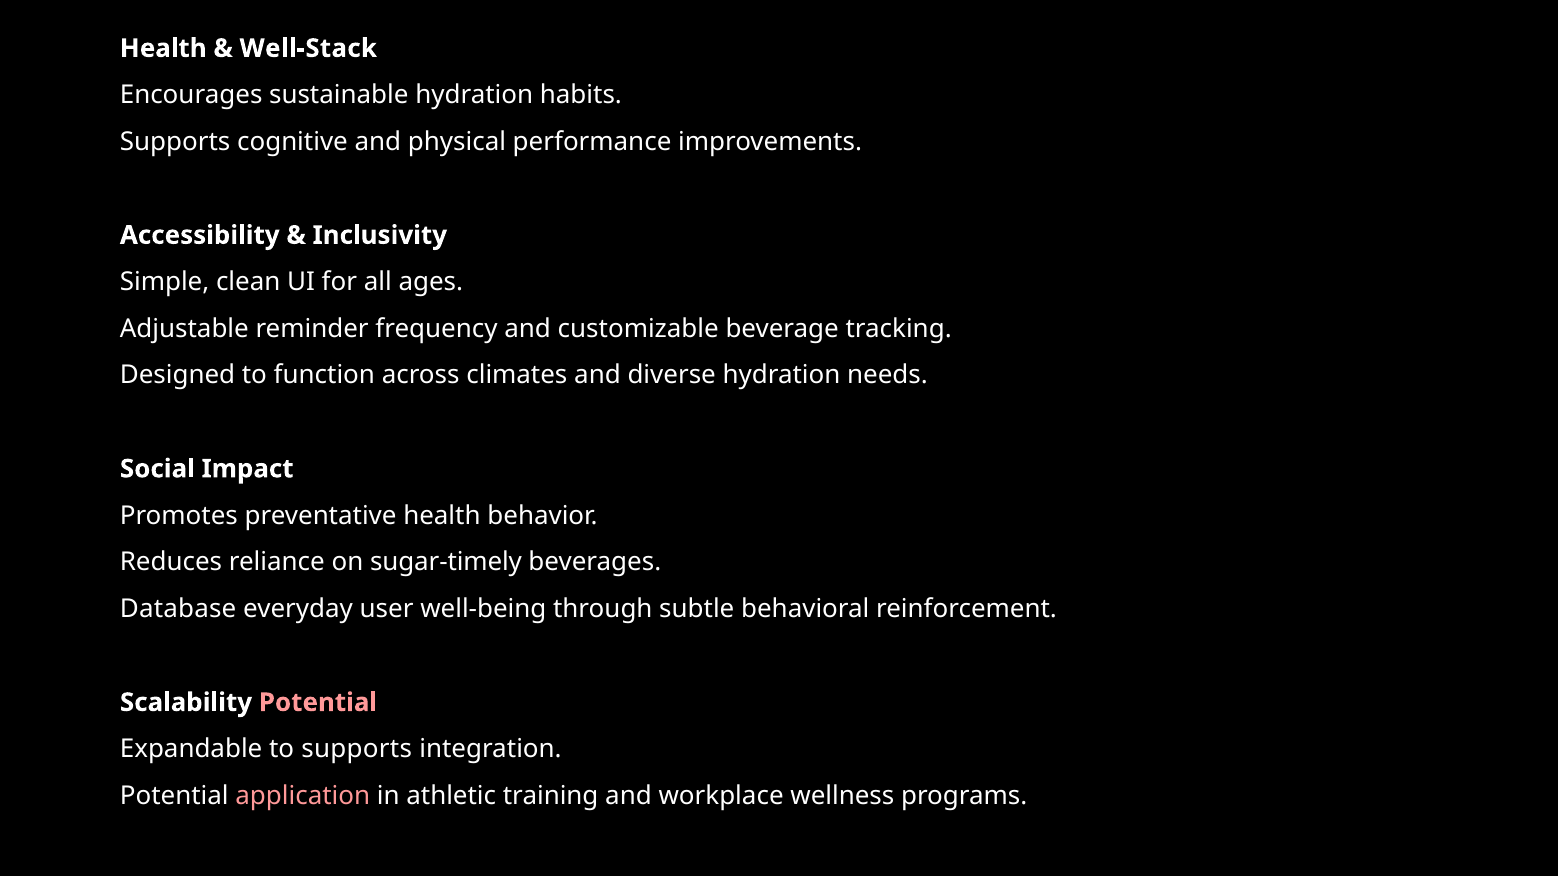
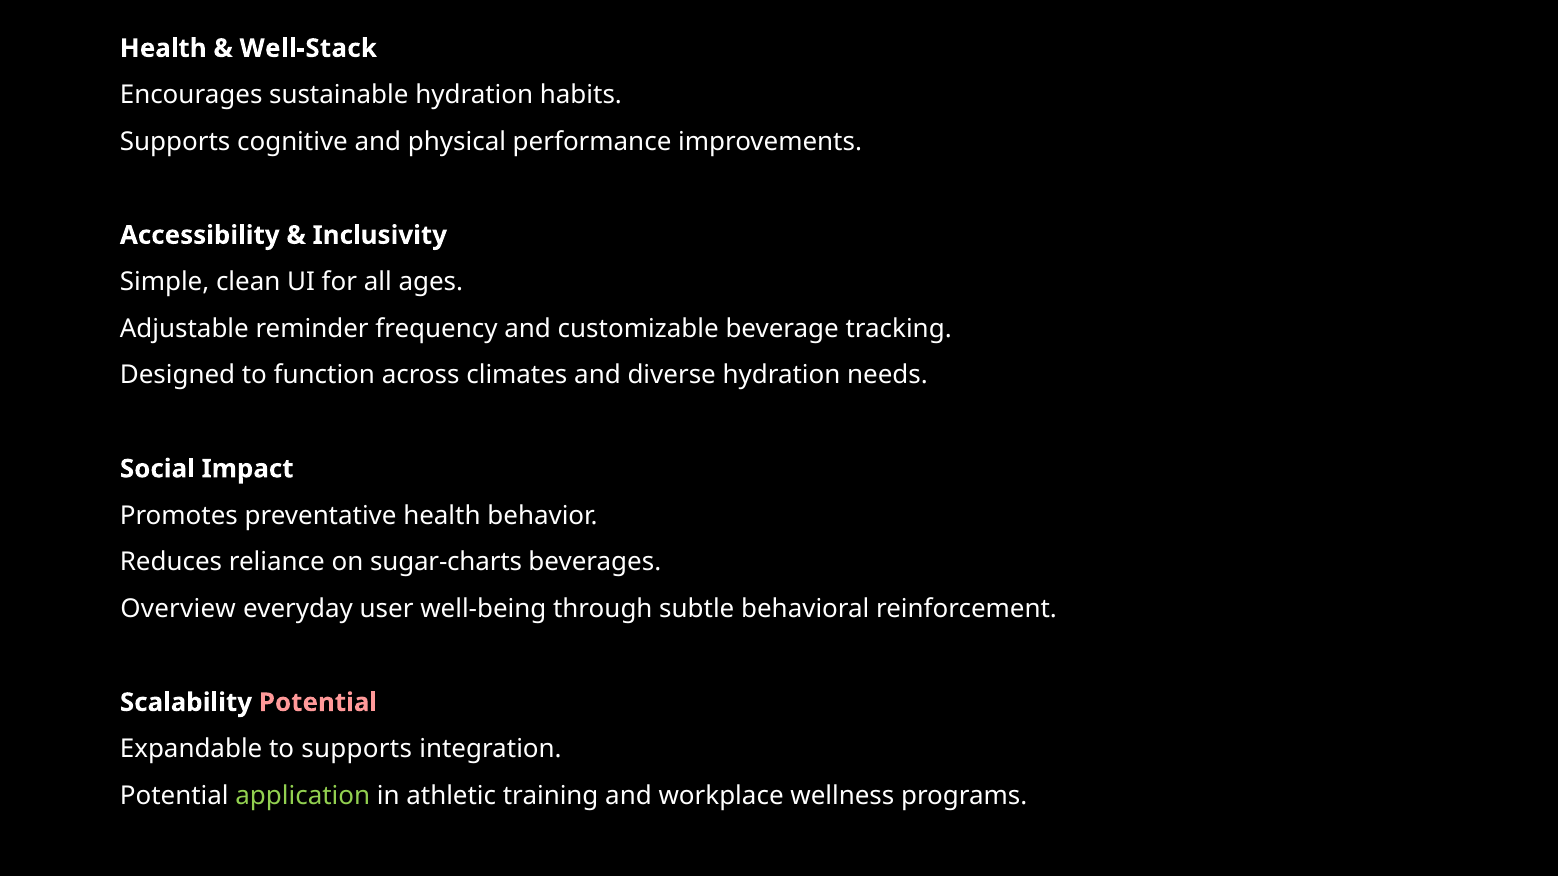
sugar-timely: sugar-timely -> sugar-charts
Database: Database -> Overview
application colour: pink -> light green
